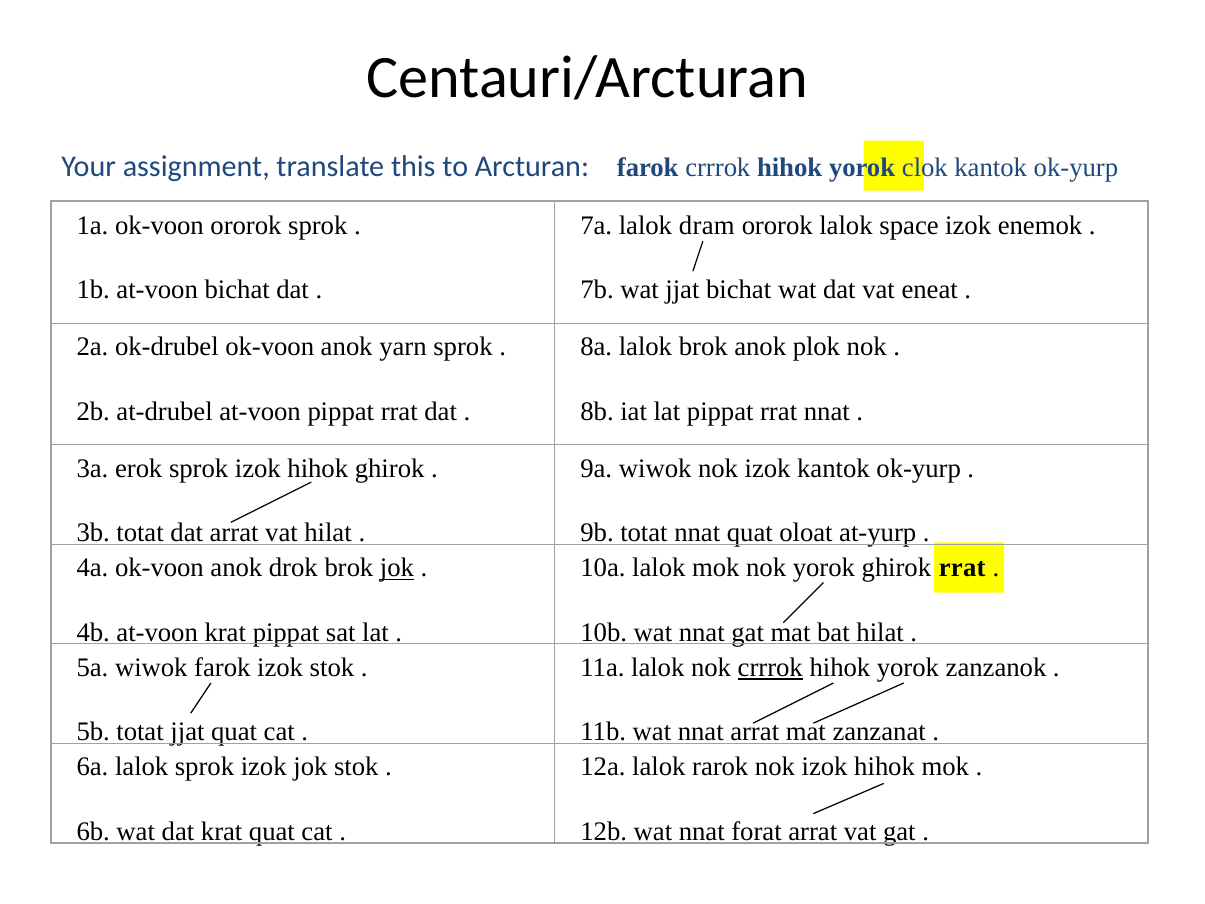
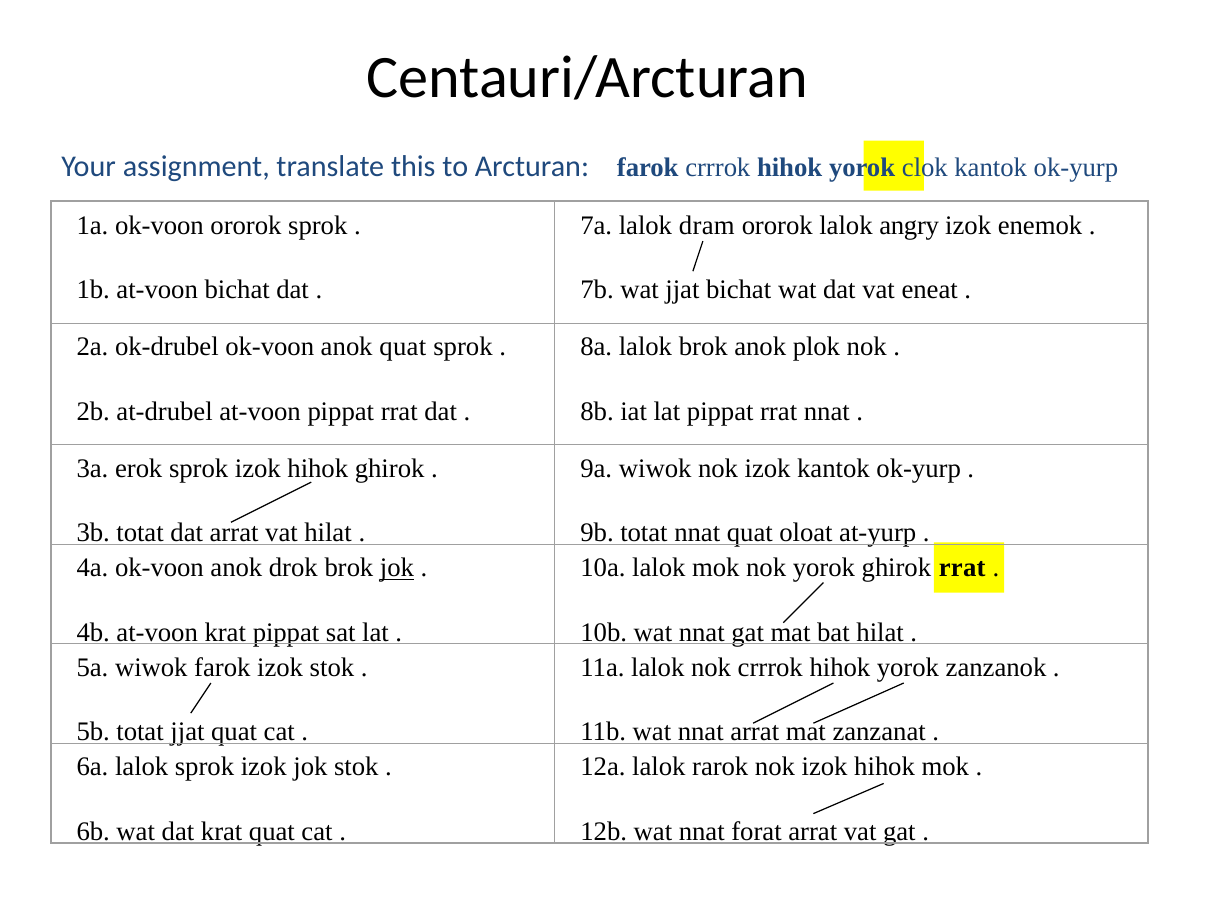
space: space -> angry
anok yarn: yarn -> quat
crrrok at (770, 667) underline: present -> none
